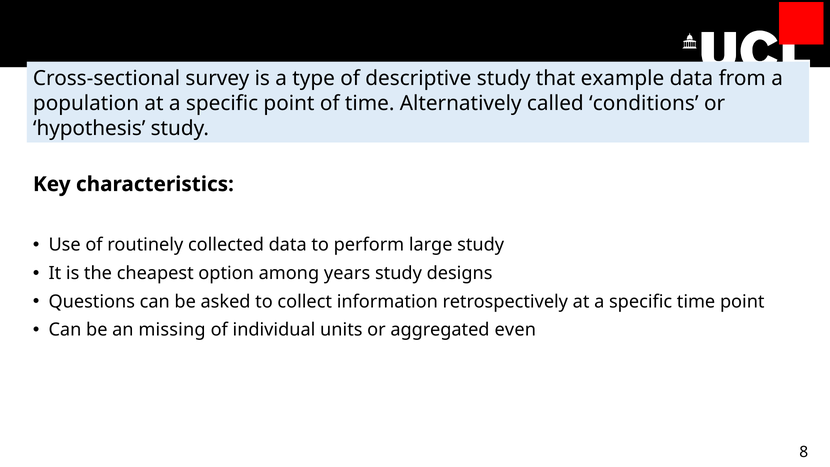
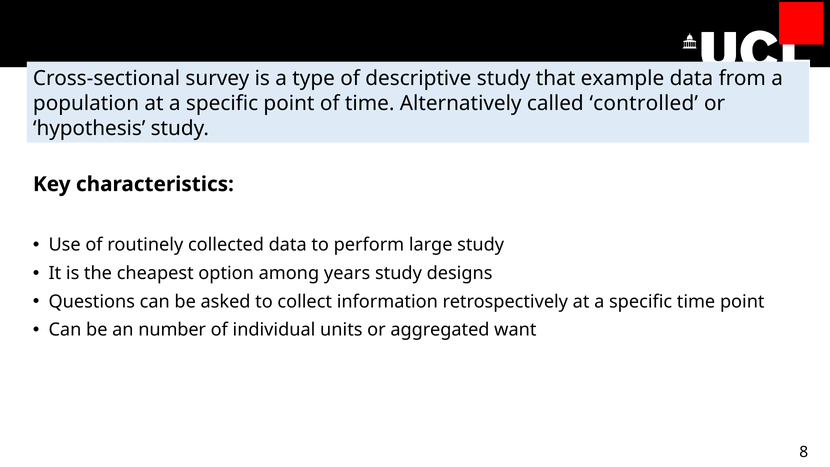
conditions: conditions -> controlled
missing: missing -> number
even: even -> want
